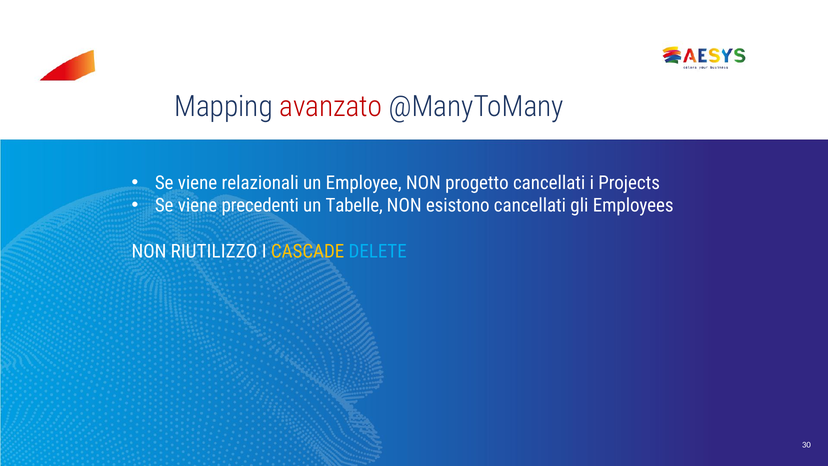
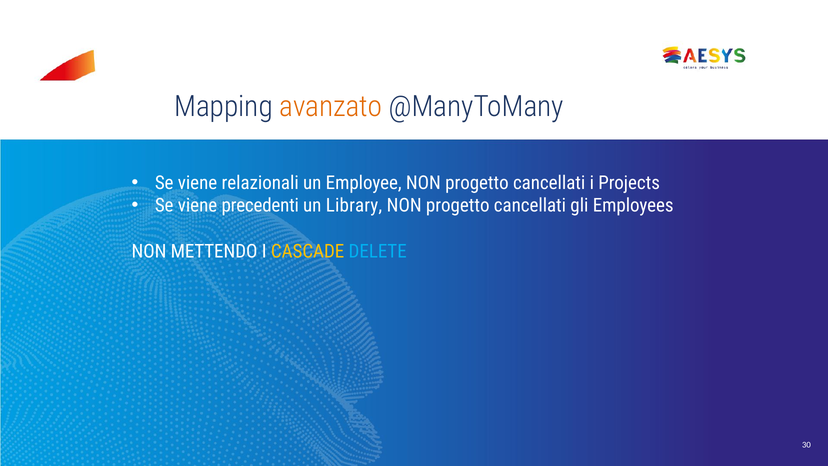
avanzato colour: red -> orange
Tabelle: Tabelle -> Library
esistono at (458, 206): esistono -> progetto
RIUTILIZZO: RIUTILIZZO -> METTENDO
